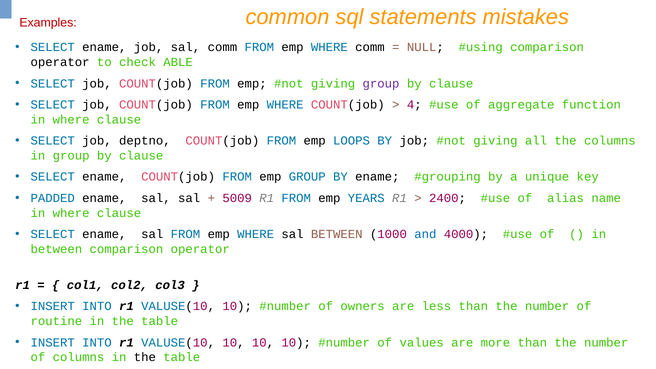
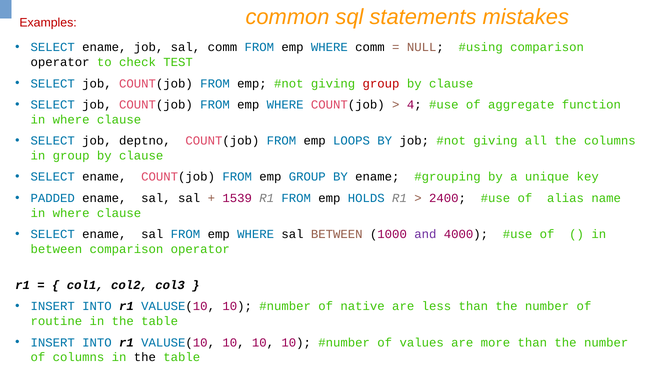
ABLE: ABLE -> TEST
group at (381, 83) colour: purple -> red
5009: 5009 -> 1539
YEARS: YEARS -> HOLDS
and colour: blue -> purple
owners: owners -> native
